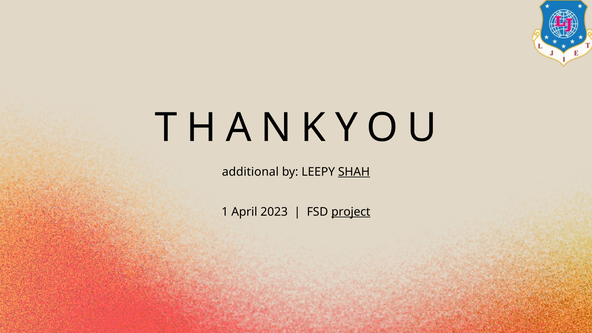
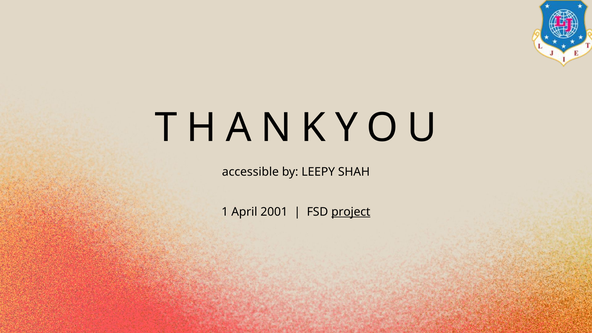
additional: additional -> accessible
SHAH underline: present -> none
2023: 2023 -> 2001
